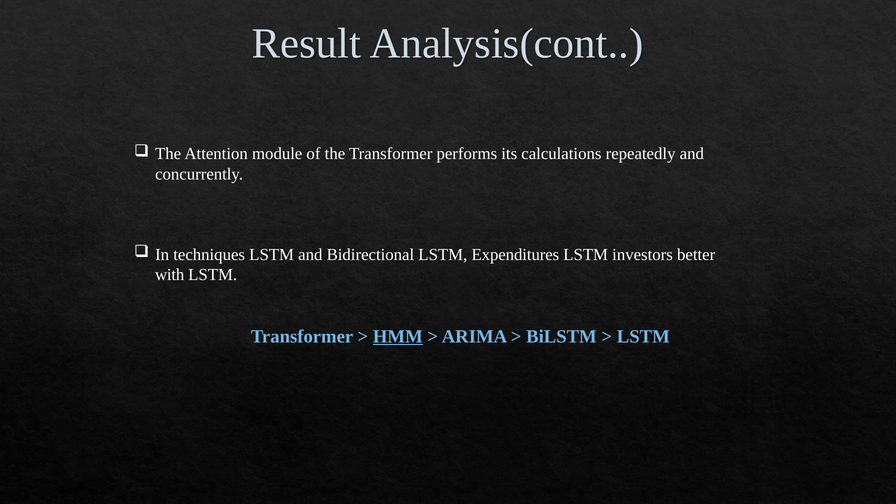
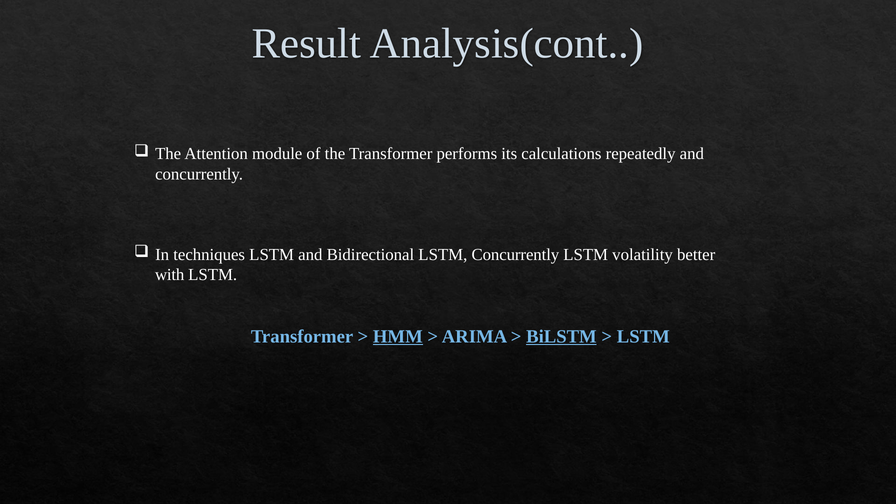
LSTM Expenditures: Expenditures -> Concurrently
investors: investors -> volatility
BiLSTM underline: none -> present
